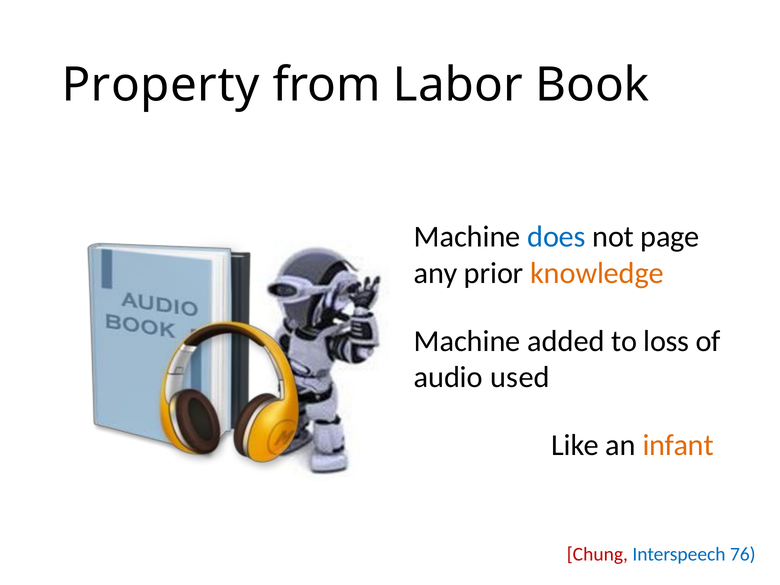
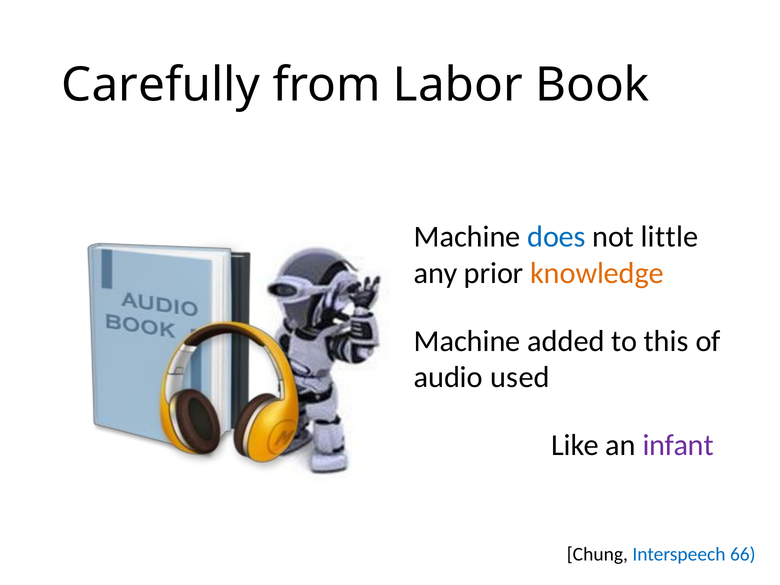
Property: Property -> Carefully
page: page -> little
loss: loss -> this
infant colour: orange -> purple
Chung colour: red -> black
76: 76 -> 66
